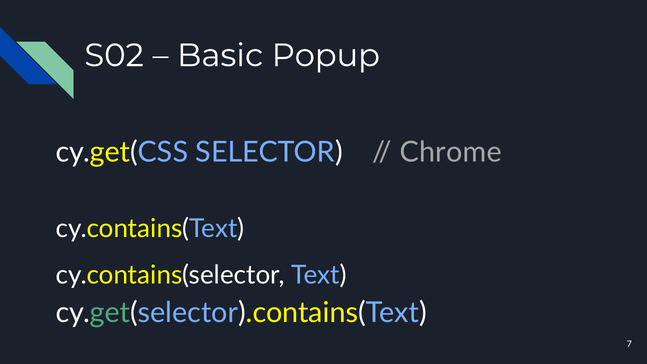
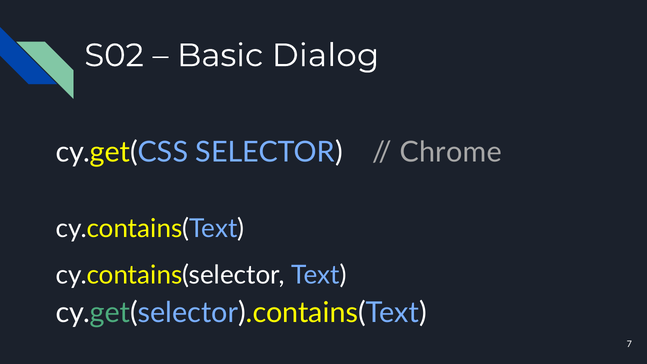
Popup: Popup -> Dialog
